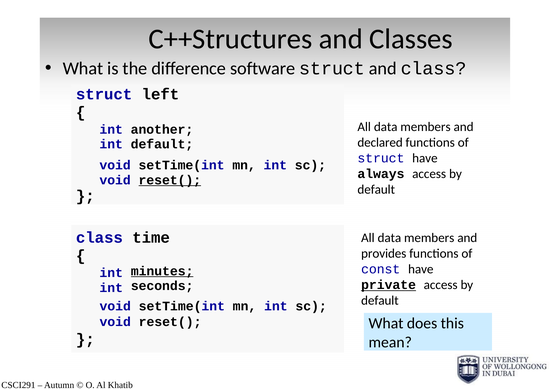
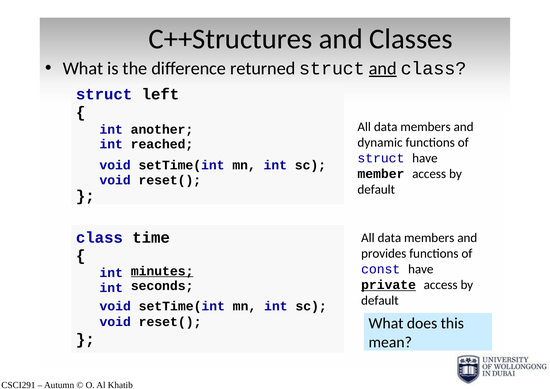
software: software -> returned
and at (383, 68) underline: none -> present
declared: declared -> dynamic
int default: default -> reached
always: always -> member
reset( at (170, 180) underline: present -> none
